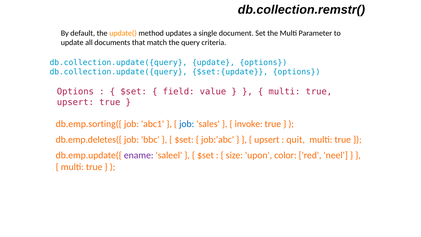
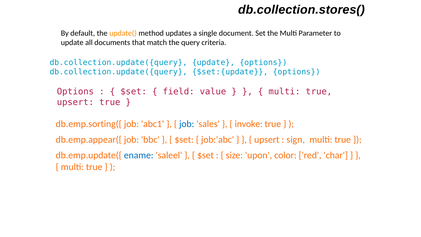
db.collection.remstr(: db.collection.remstr( -> db.collection.stores(
db.emp.deletes({: db.emp.deletes({ -> db.emp.appear({
quit: quit -> sign
ename colour: purple -> blue
neel: neel -> char
